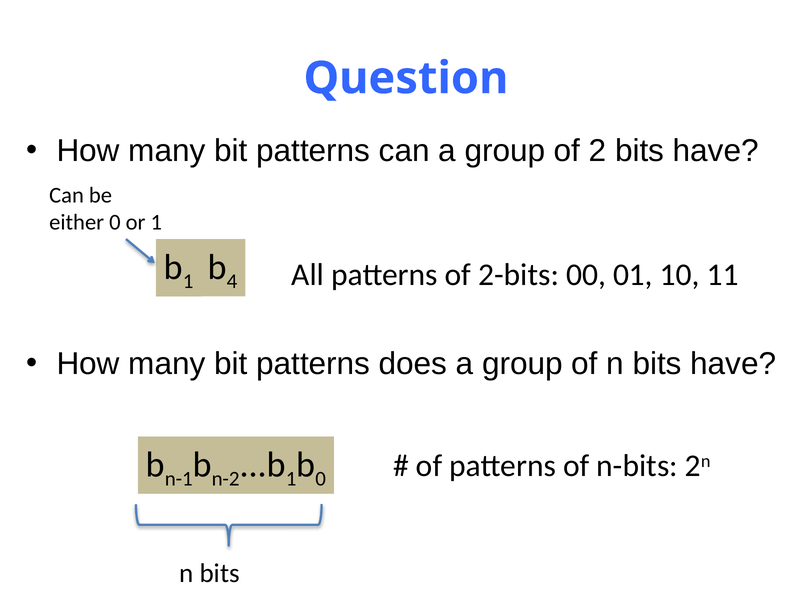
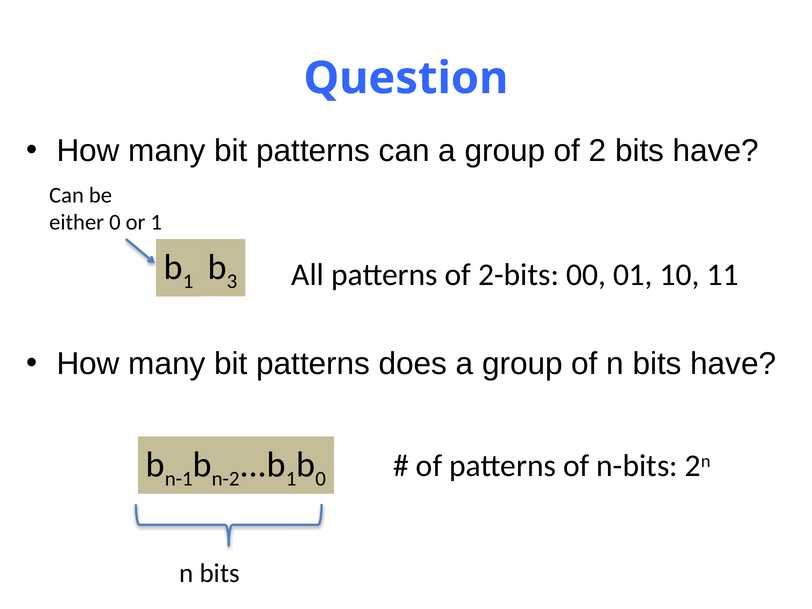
4: 4 -> 3
